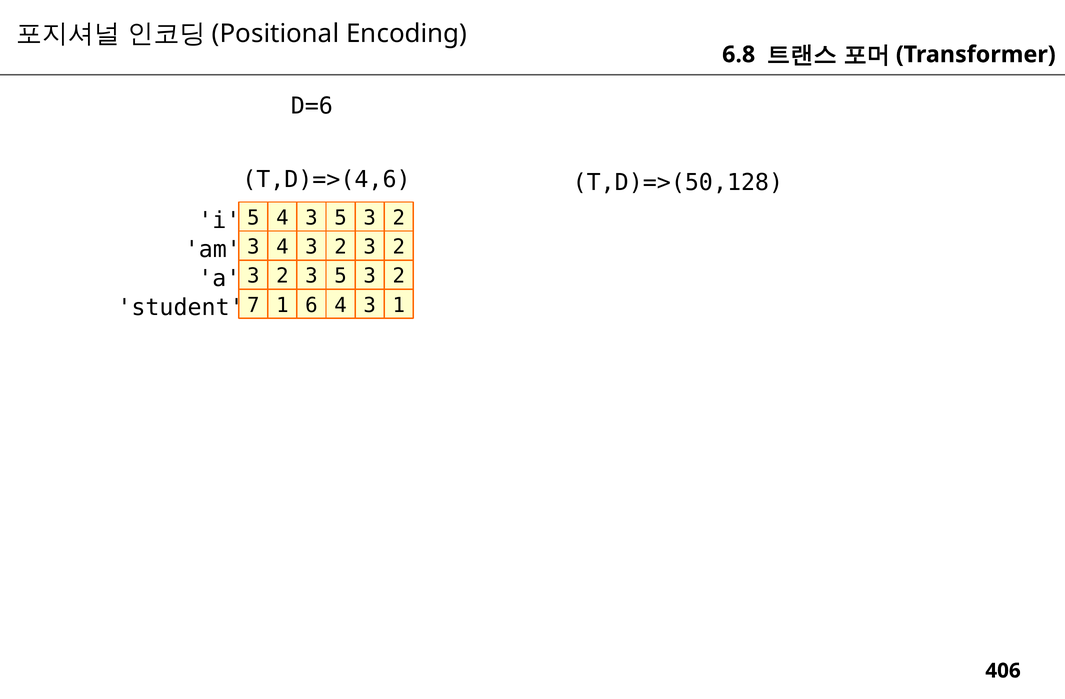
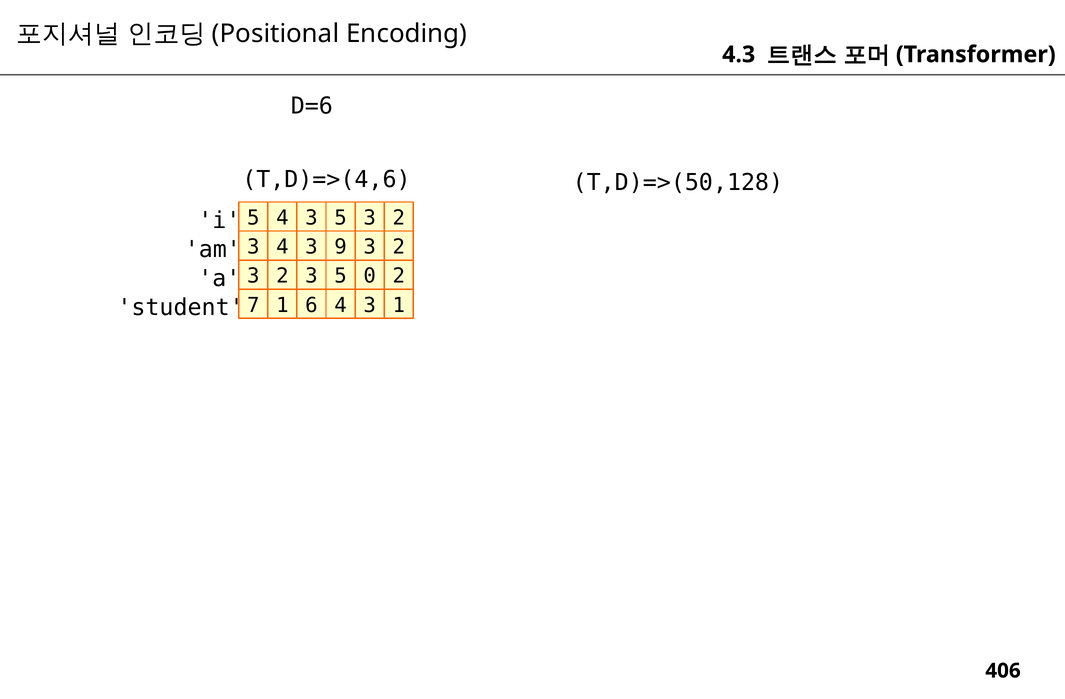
6.8: 6.8 -> 4.3
4 3 2: 2 -> 9
2 3 5 3: 3 -> 0
